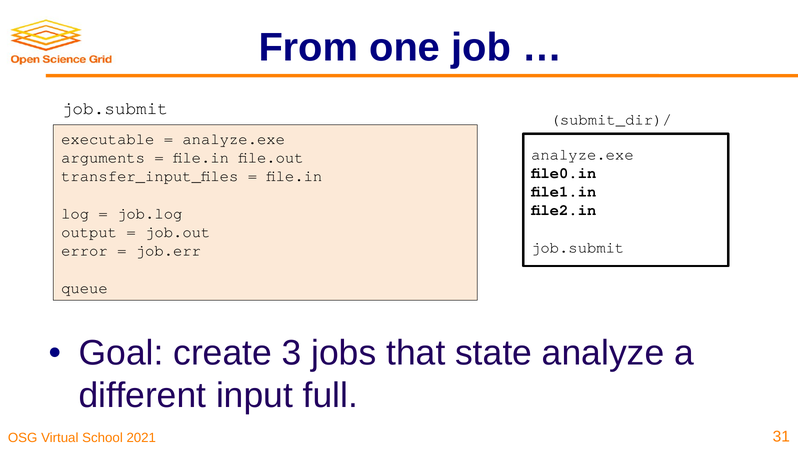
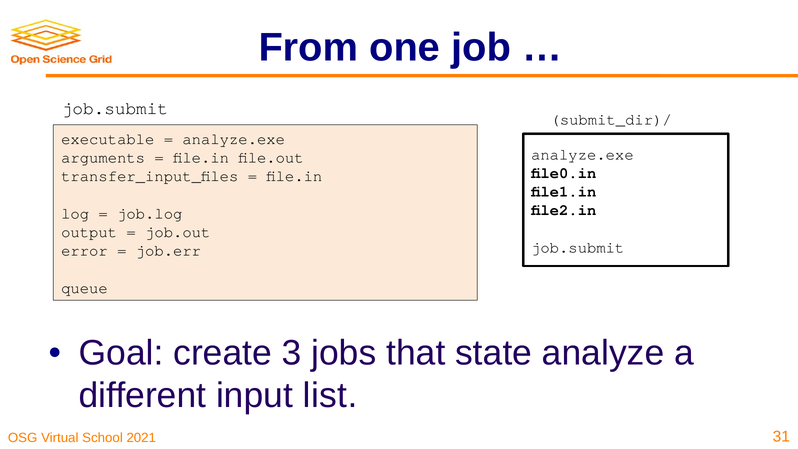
full: full -> list
